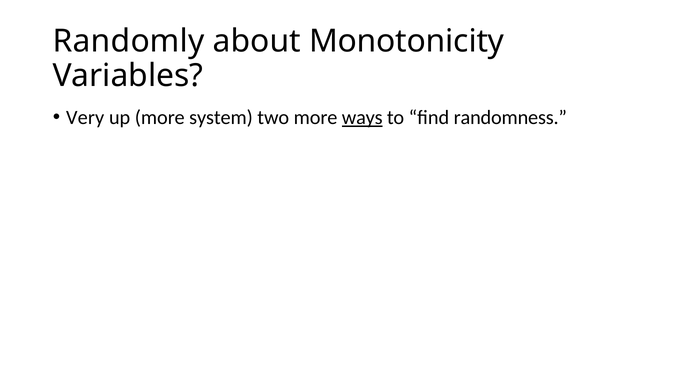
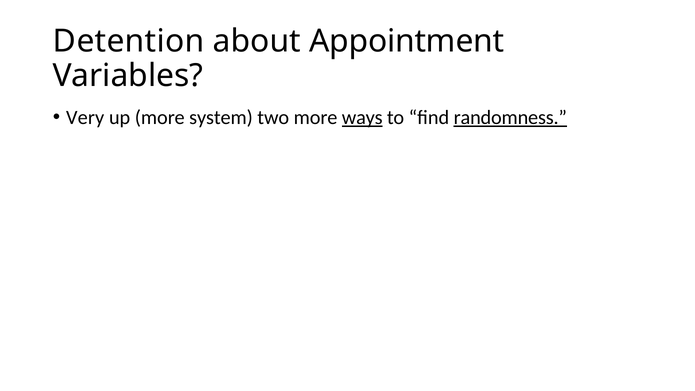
Randomly: Randomly -> Detention
Monotonicity: Monotonicity -> Appointment
randomness underline: none -> present
